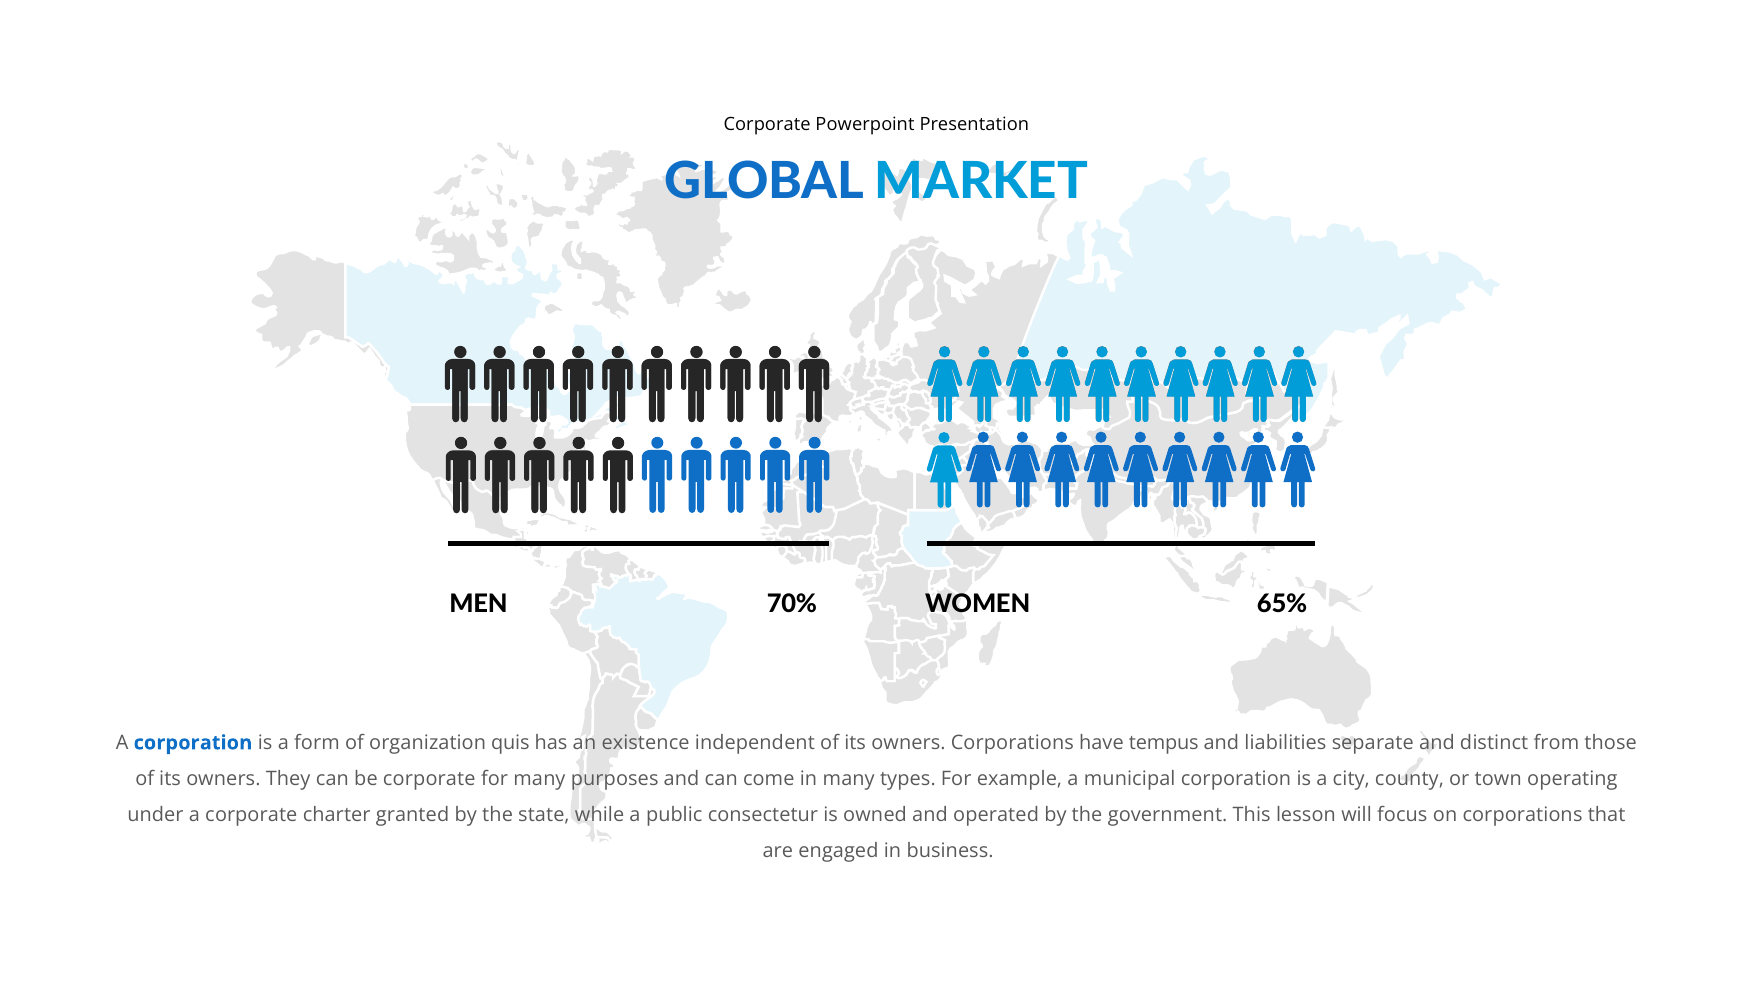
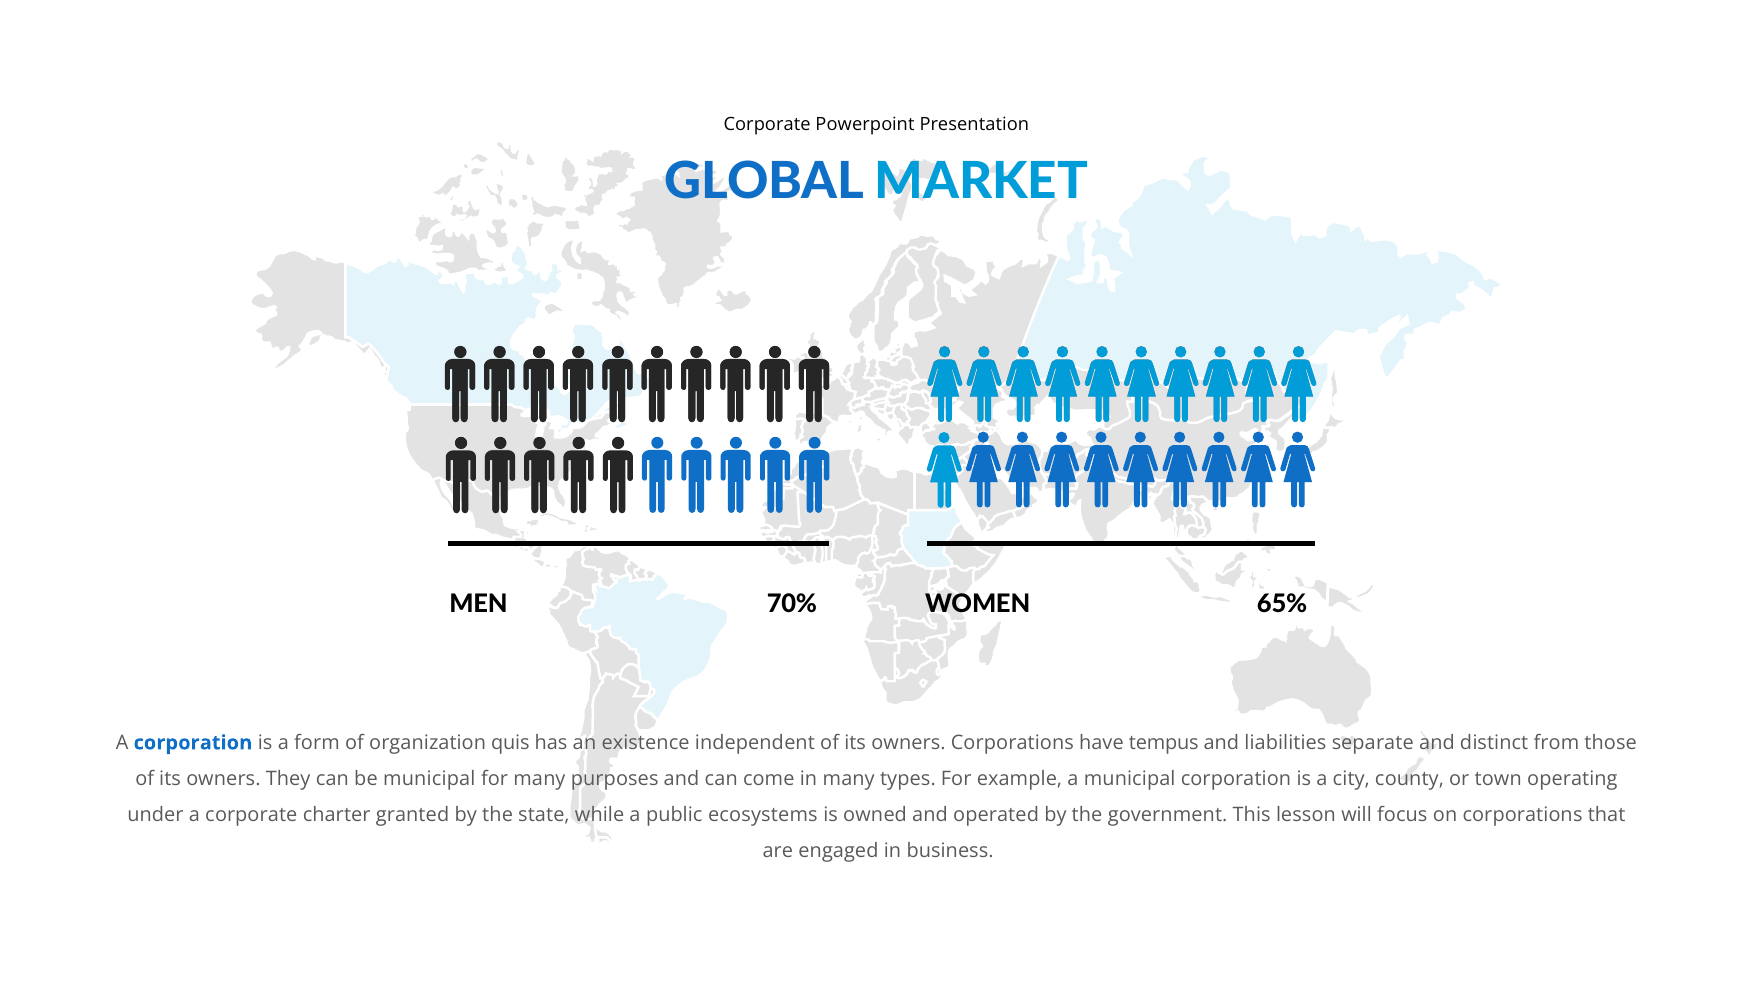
be corporate: corporate -> municipal
consectetur: consectetur -> ecosystems
